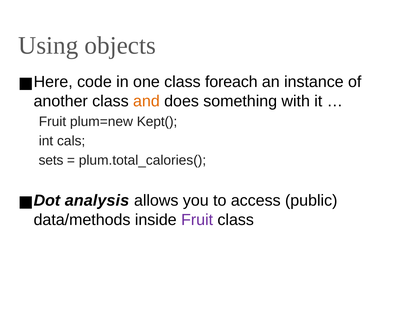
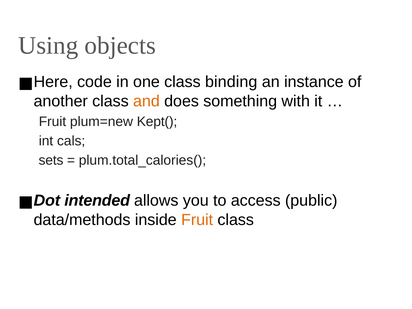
foreach: foreach -> binding
analysis: analysis -> intended
Fruit at (197, 220) colour: purple -> orange
